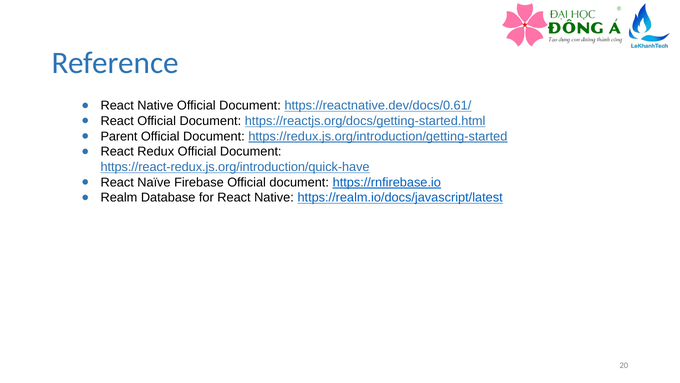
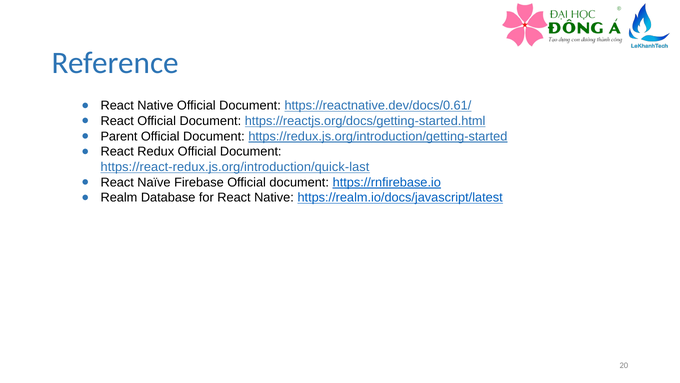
https://react-redux.js.org/introduction/quick-have: https://react-redux.js.org/introduction/quick-have -> https://react-redux.js.org/introduction/quick-last
